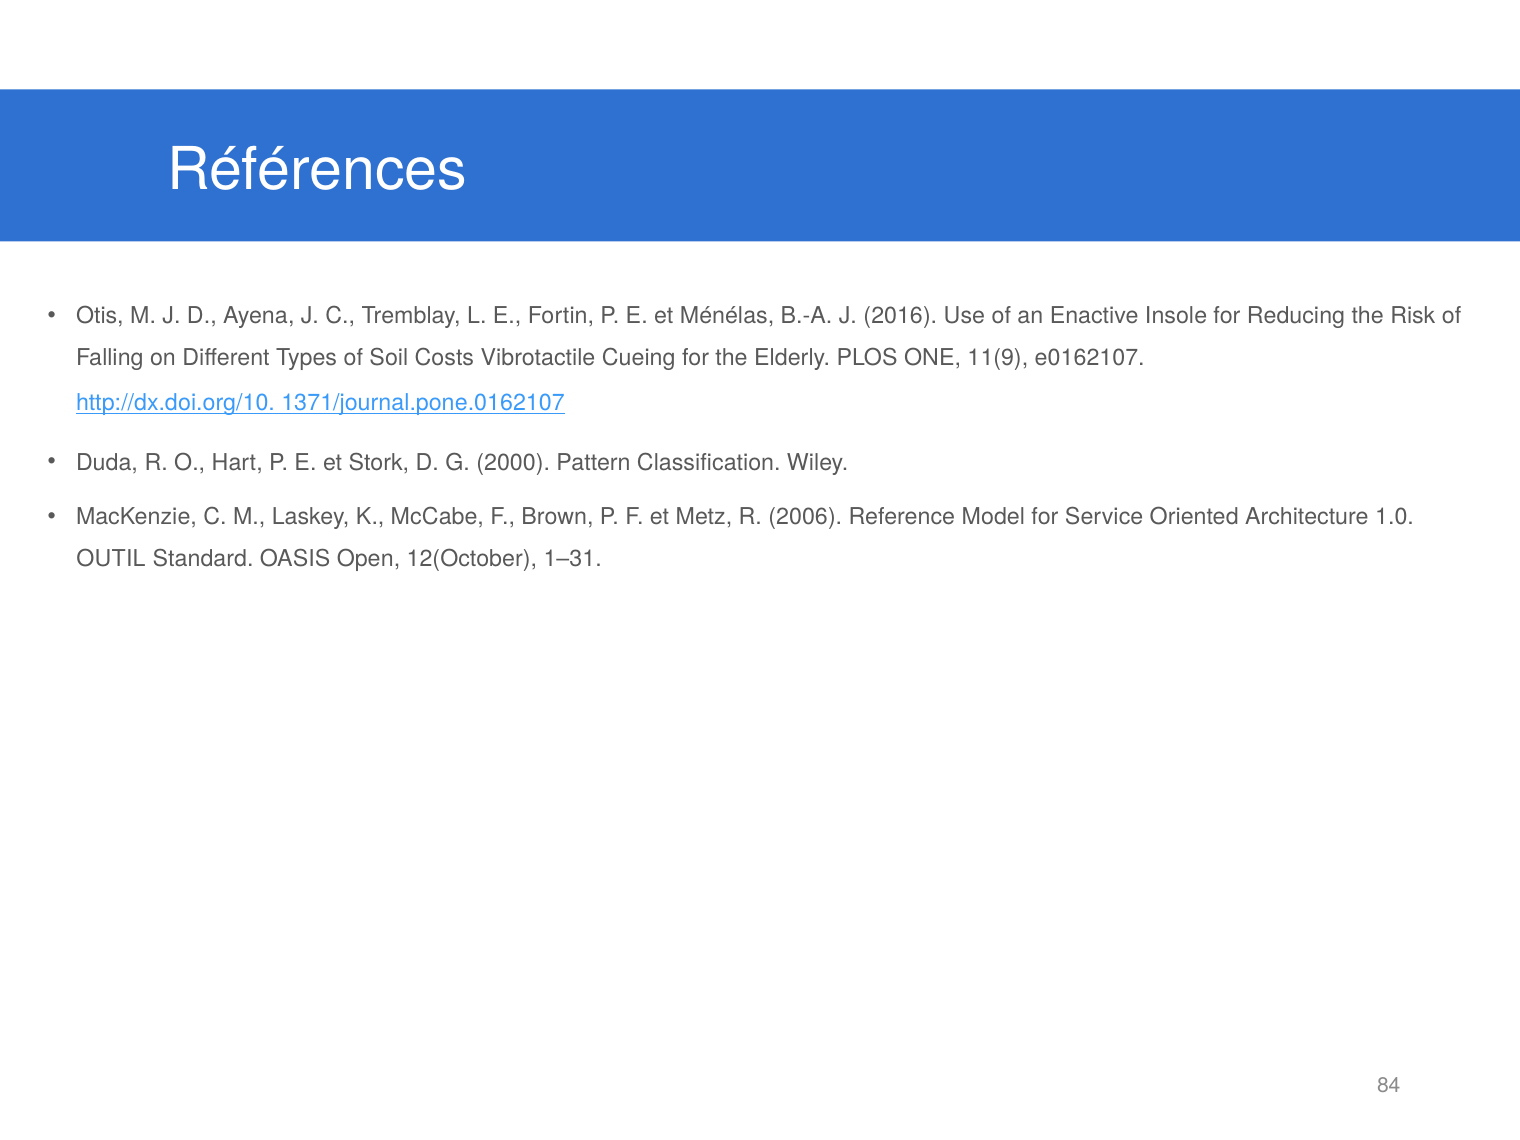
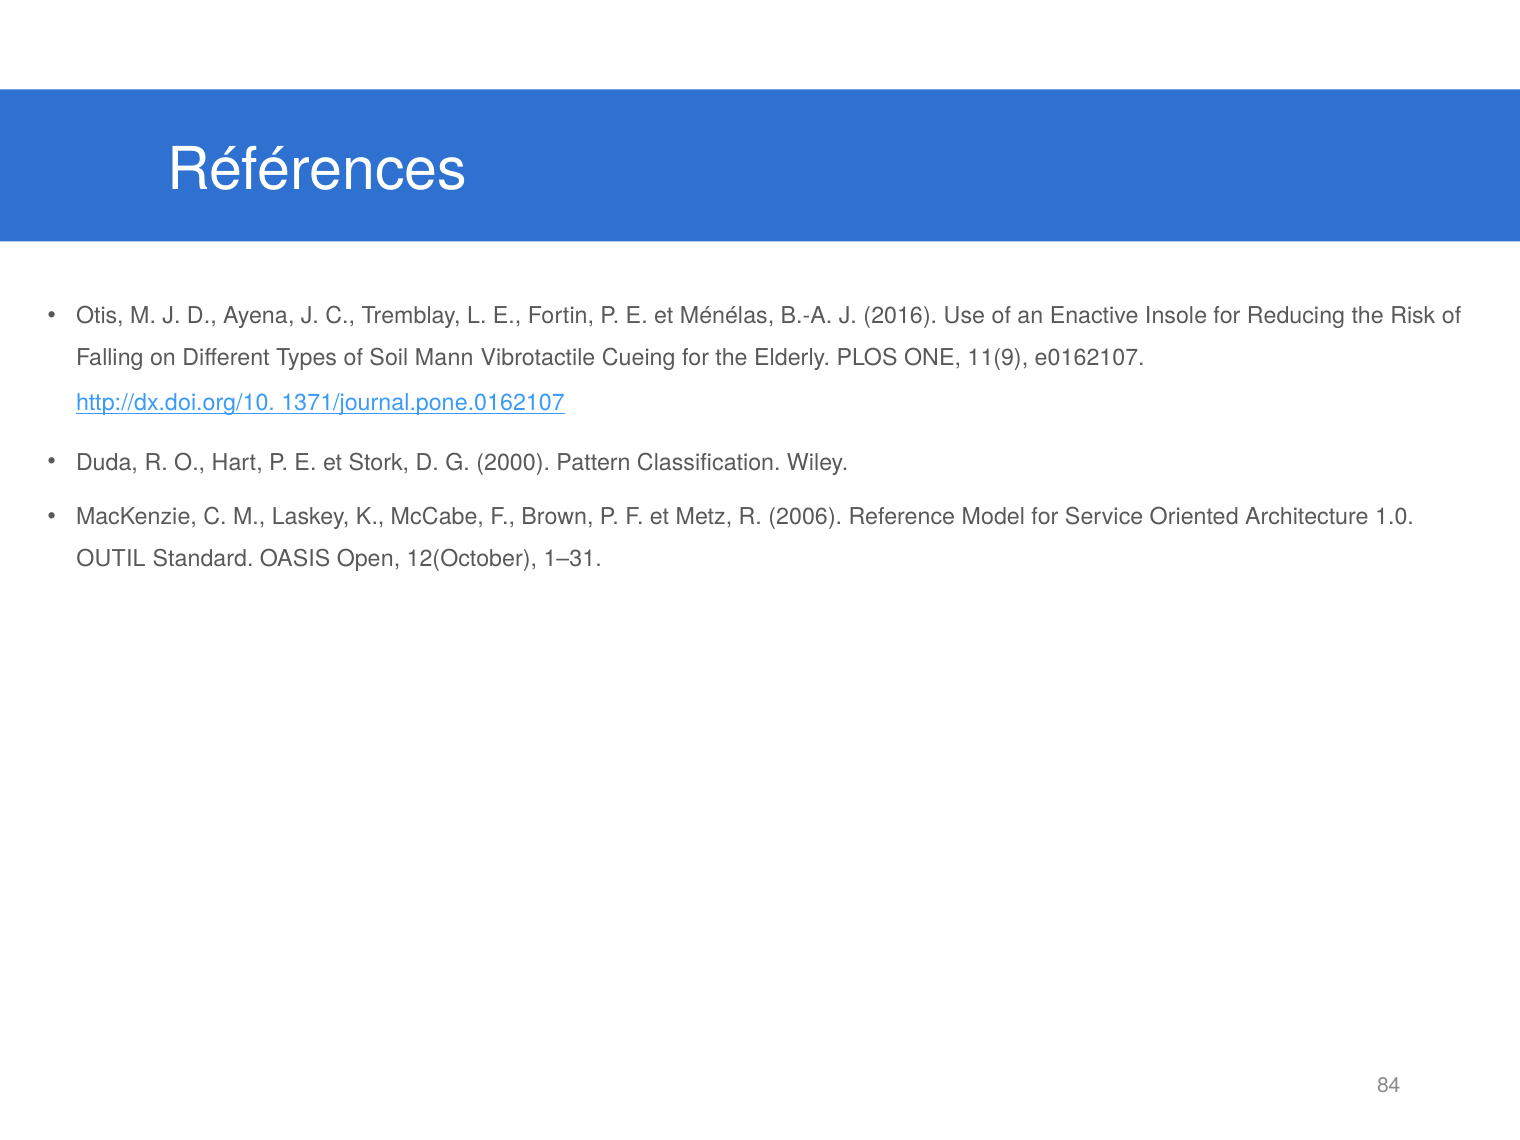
Costs: Costs -> Mann
